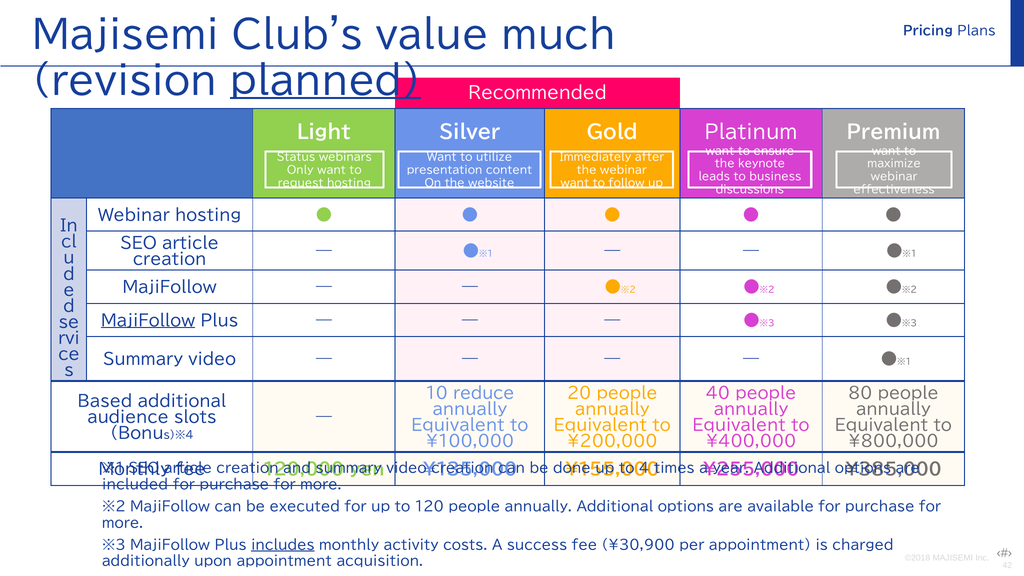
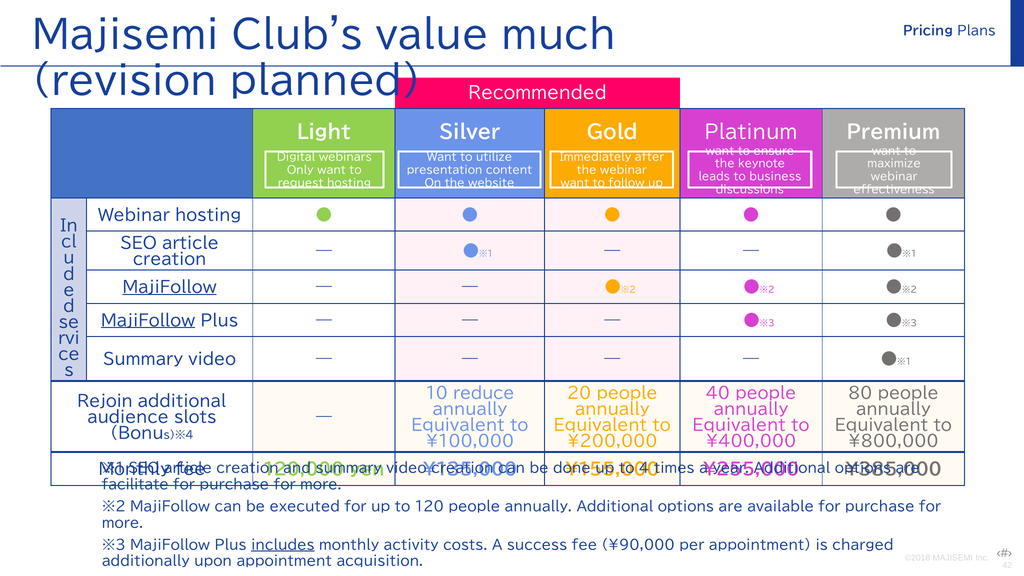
planned underline: present -> none
Status: Status -> Digital
MajiFollow at (170, 288) underline: none -> present
Based: Based -> Rejoin
included: included -> facilitate
¥30,900: ¥30,900 -> ¥90,000
